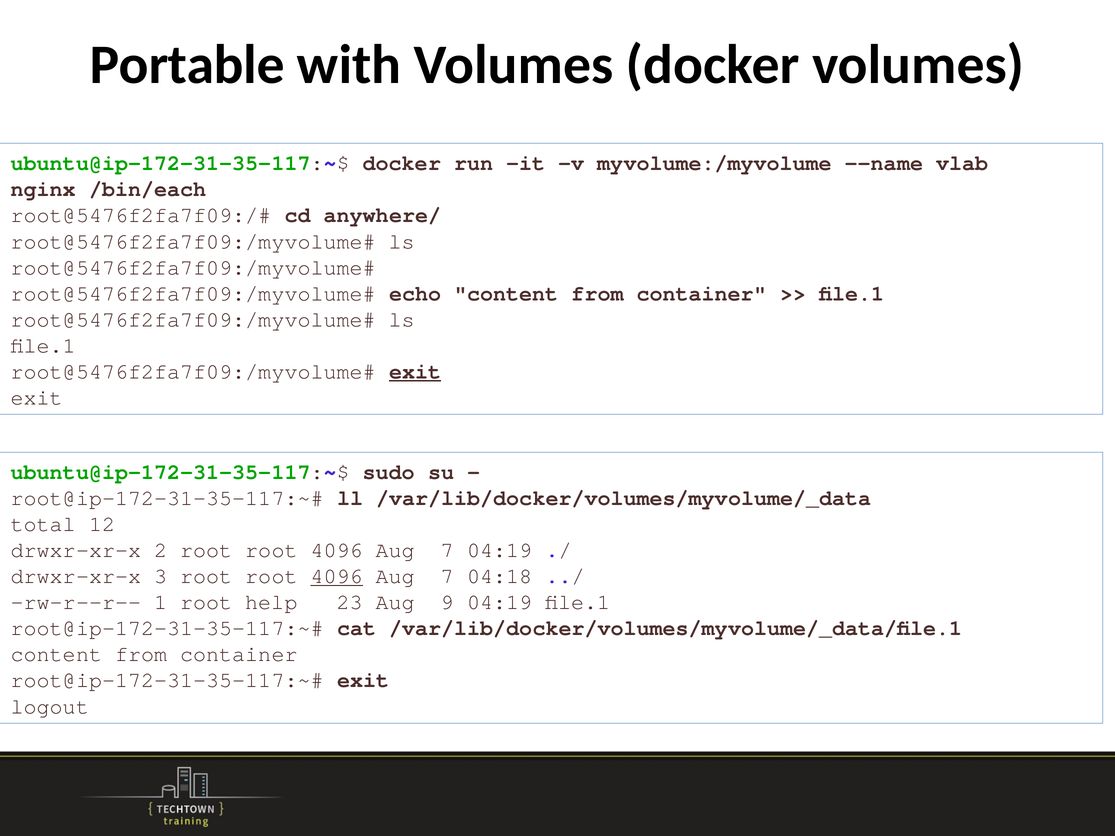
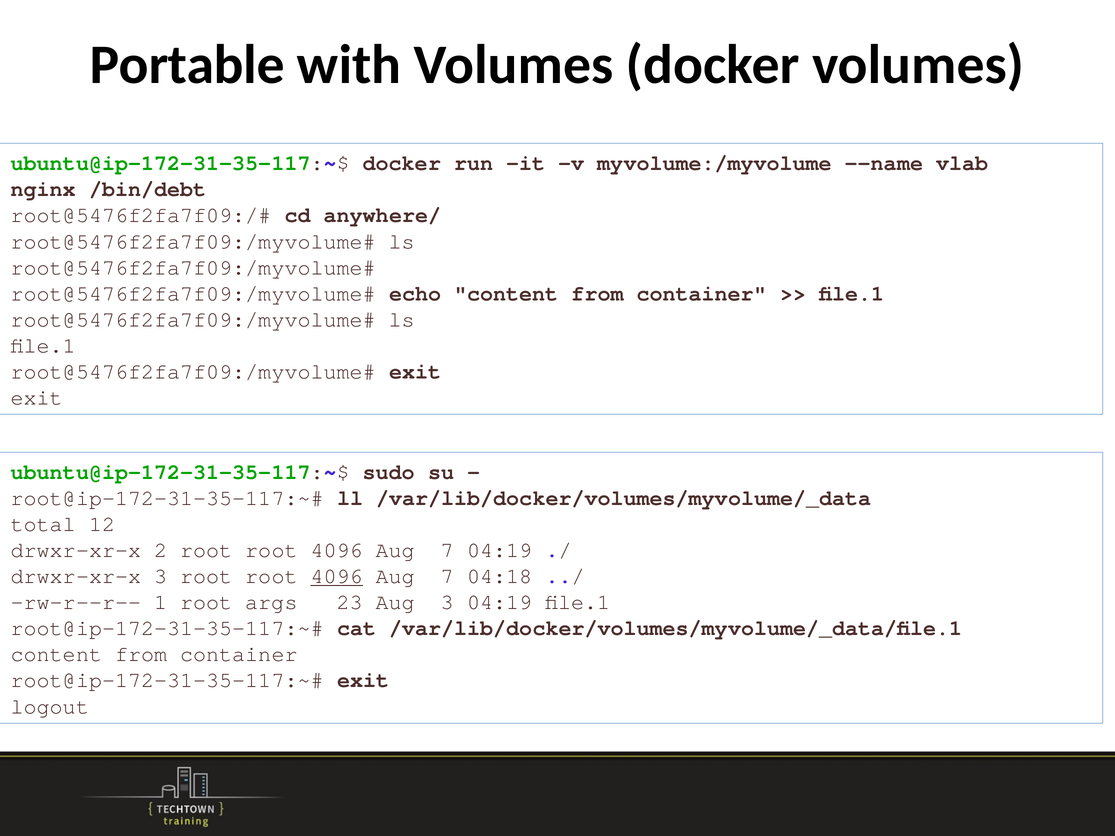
/bin/each: /bin/each -> /bin/debt
exit at (415, 372) underline: present -> none
help: help -> args
Aug 9: 9 -> 3
